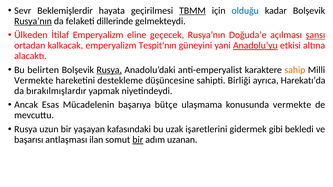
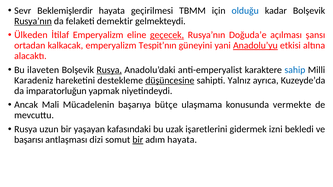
TBMM underline: present -> none
dillerinde: dillerinde -> demektir
geçecek underline: none -> present
şansı underline: present -> none
belirten: belirten -> ilaveten
sahip colour: orange -> blue
Vermekte at (34, 81): Vermekte -> Karadeniz
düşüncesine underline: none -> present
Birliği: Birliği -> Yalnız
Harekatı’da: Harekatı’da -> Kuzeyde’da
bırakılmışlardır: bırakılmışlardır -> imparatorluğun
Esas: Esas -> Mali
gibi: gibi -> izni
ilan: ilan -> dizi
adım uzanan: uzanan -> hayata
